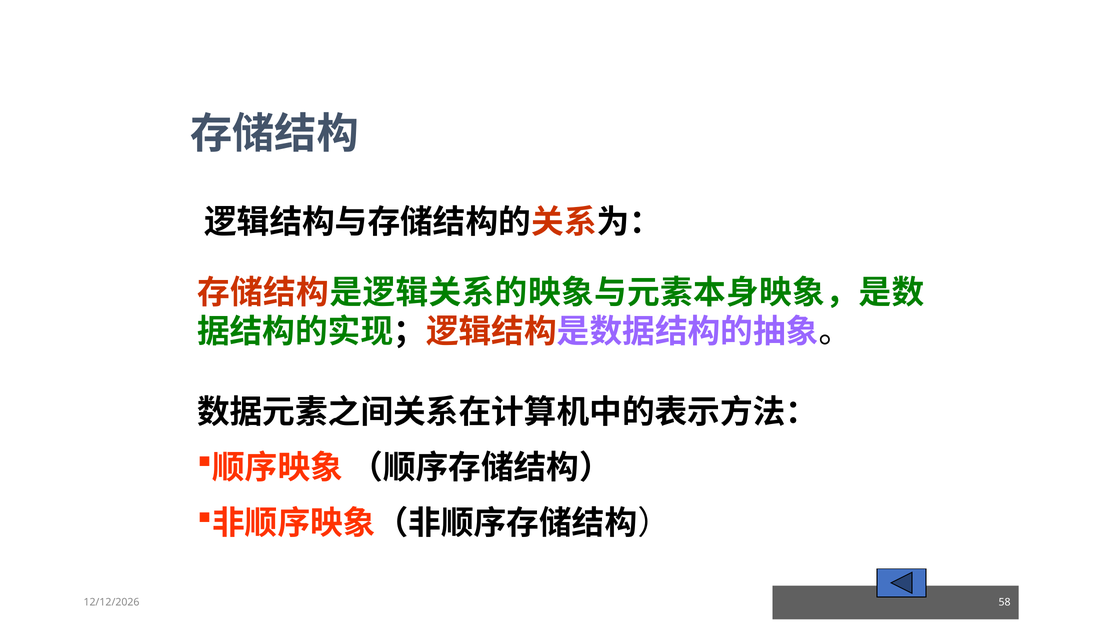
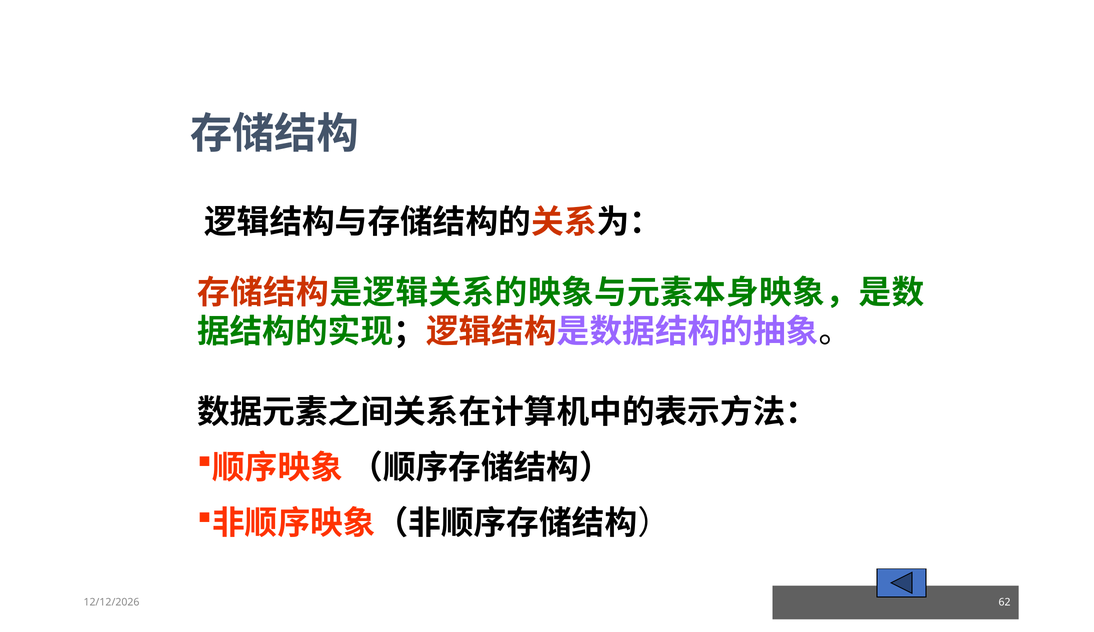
58: 58 -> 62
